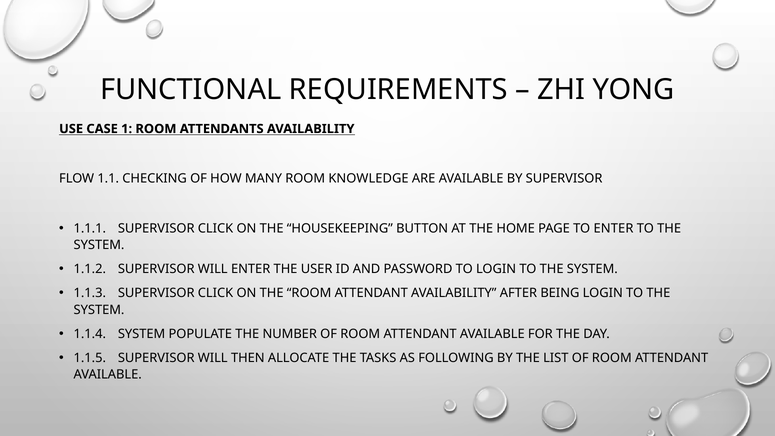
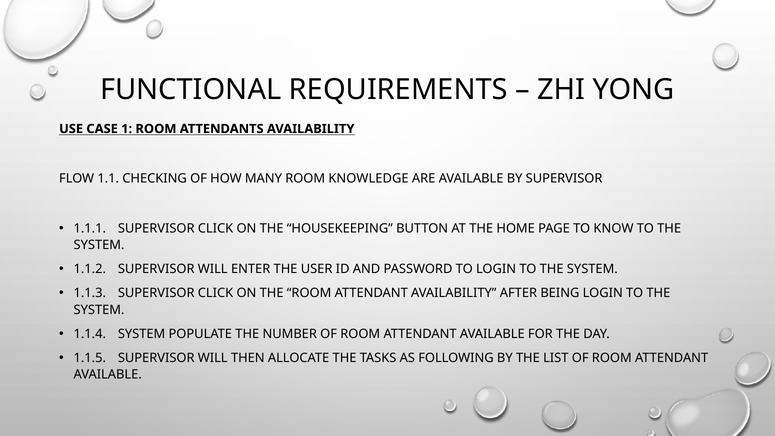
TO ENTER: ENTER -> KNOW
